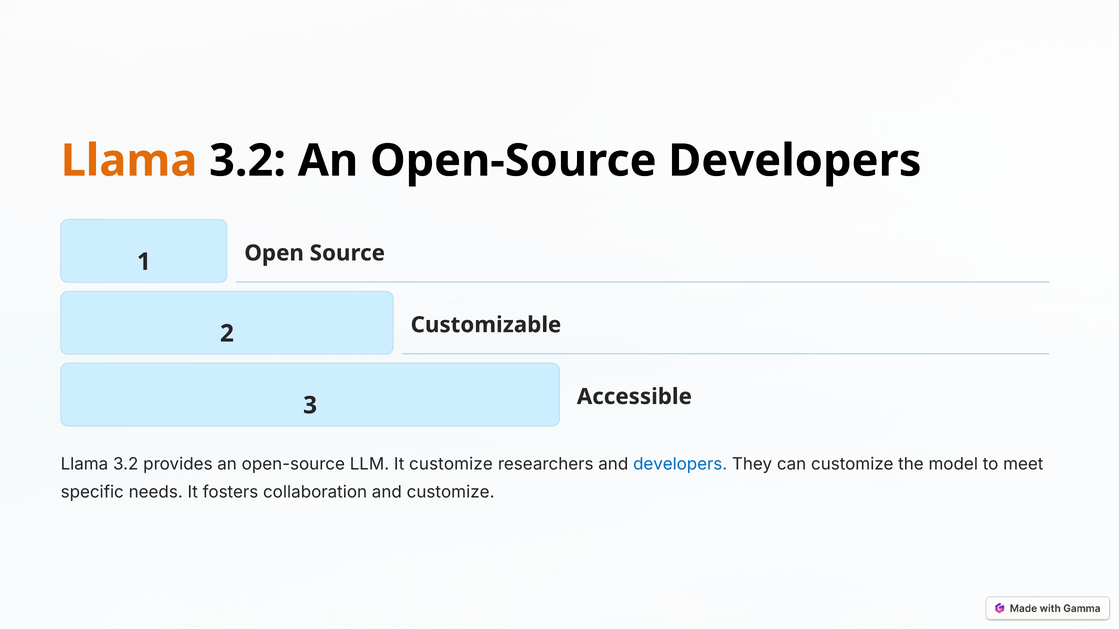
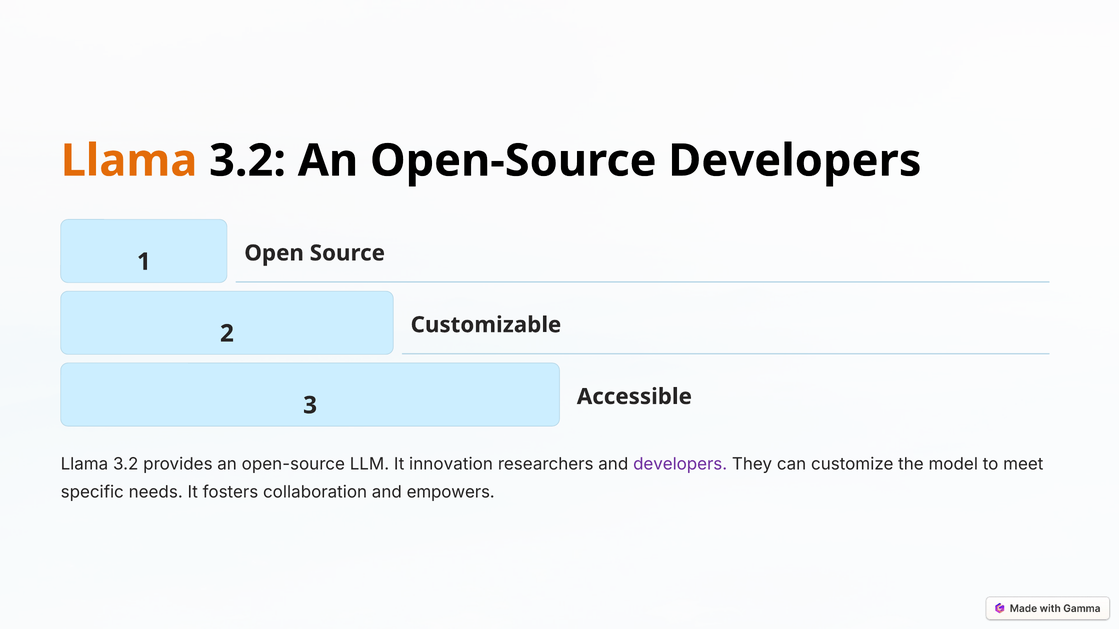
It customize: customize -> innovation
developers at (680, 465) colour: blue -> purple
and customize: customize -> empowers
